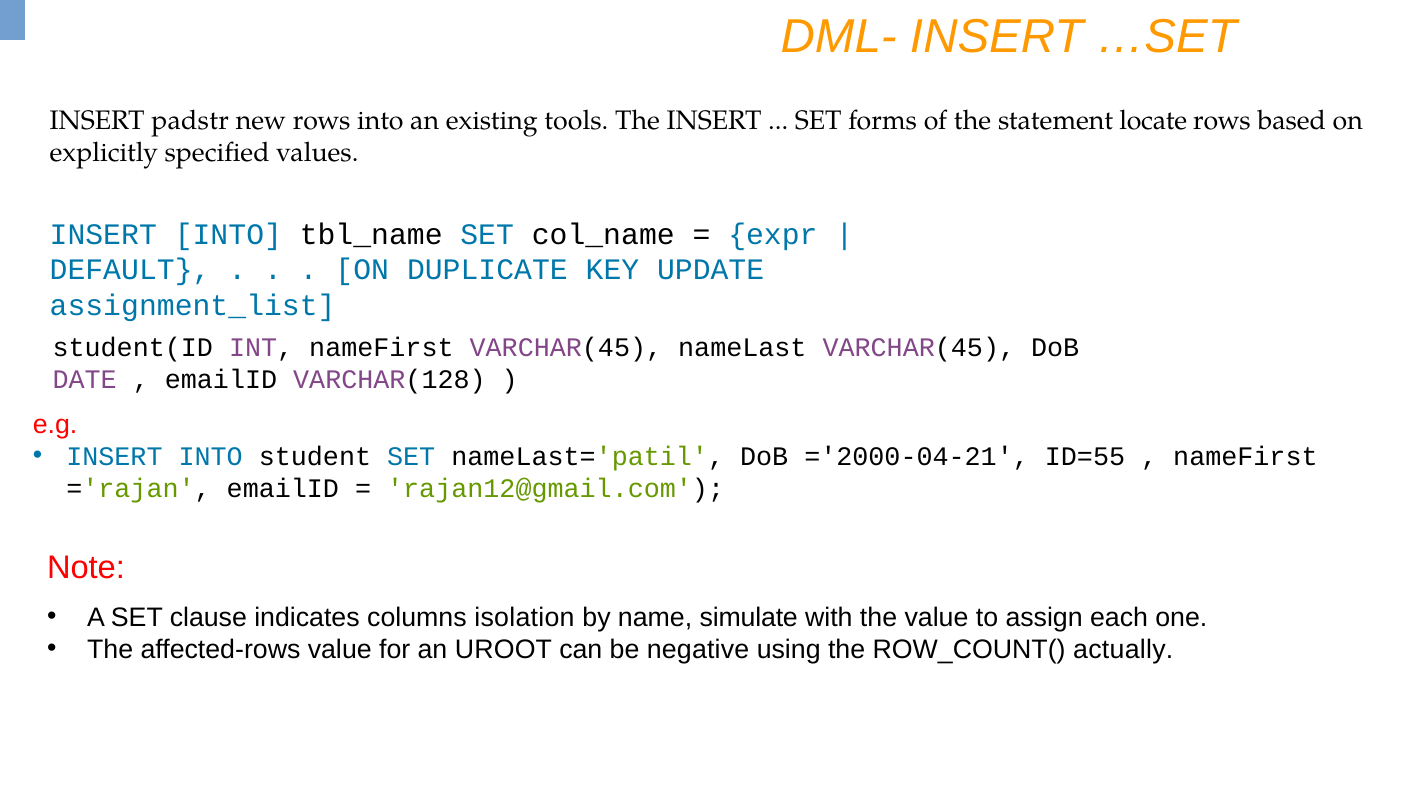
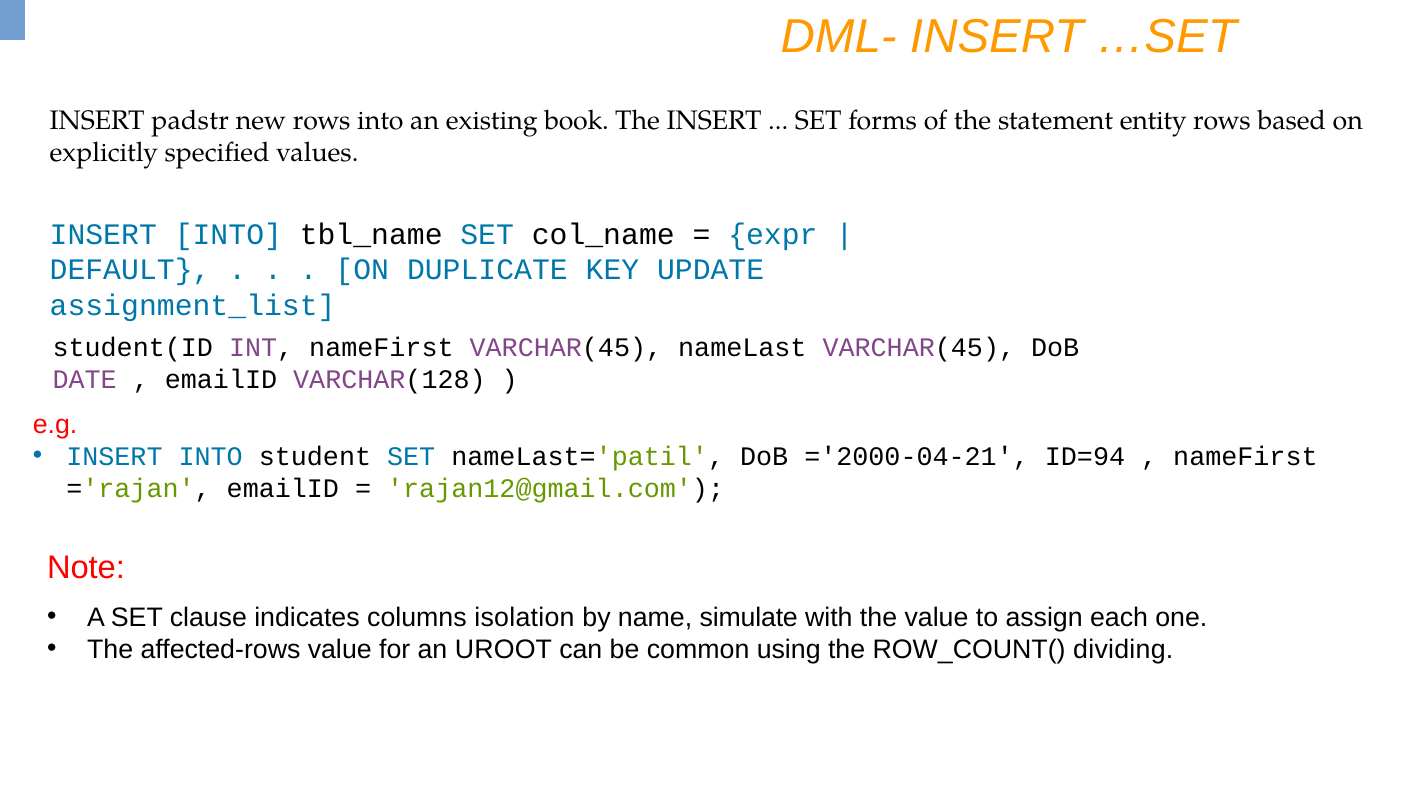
tools: tools -> book
locate: locate -> entity
ID=55: ID=55 -> ID=94
negative: negative -> common
actually: actually -> dividing
